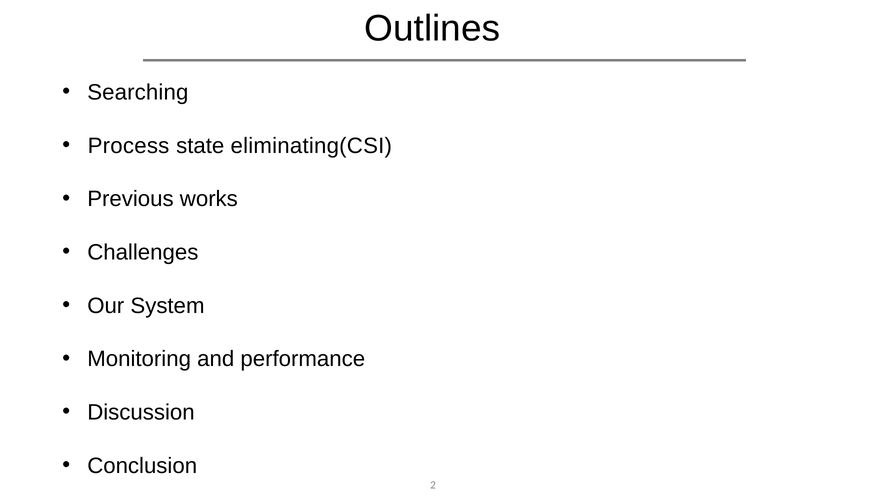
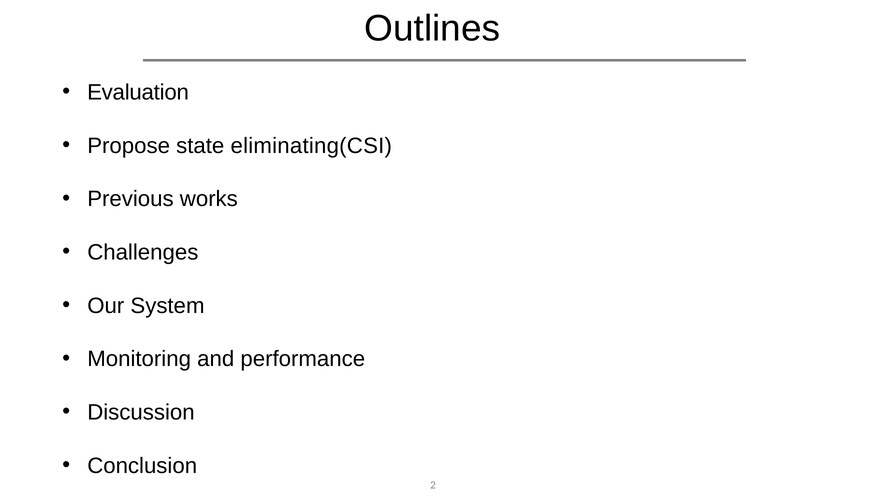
Searching: Searching -> Evaluation
Process: Process -> Propose
